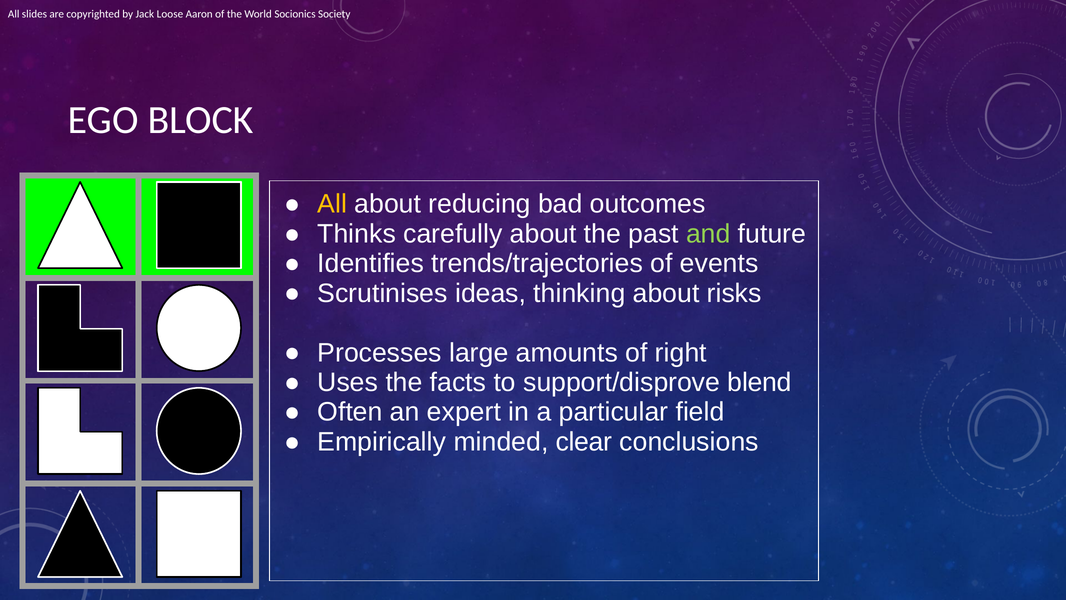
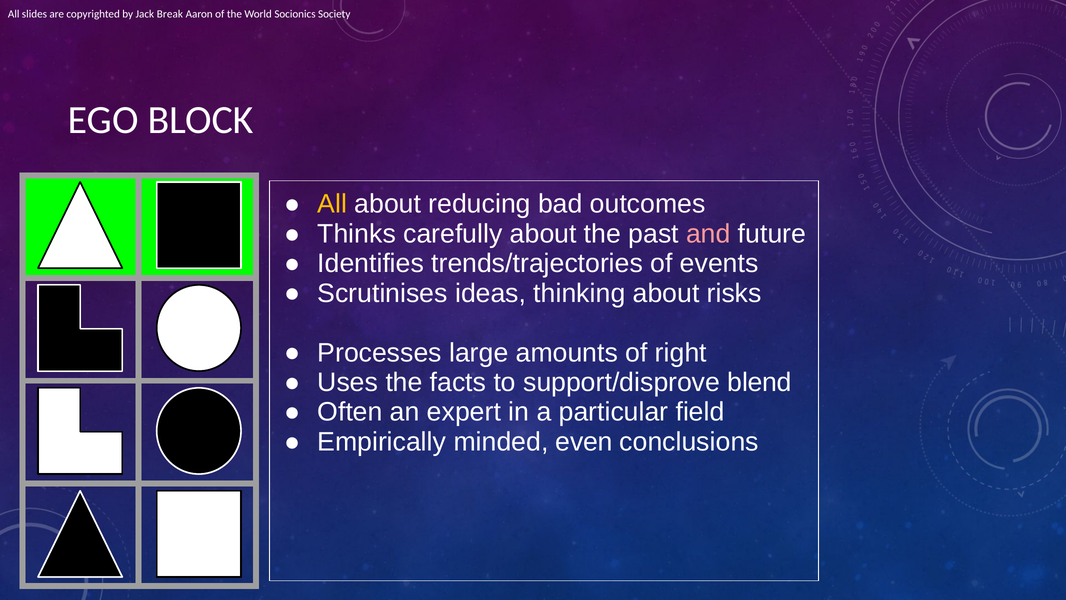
Loose: Loose -> Break
and colour: light green -> pink
clear: clear -> even
